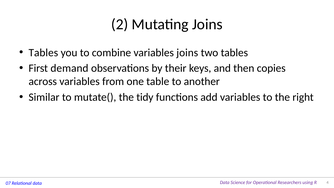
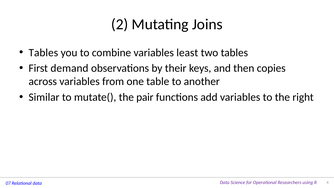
variables joins: joins -> least
tidy: tidy -> pair
